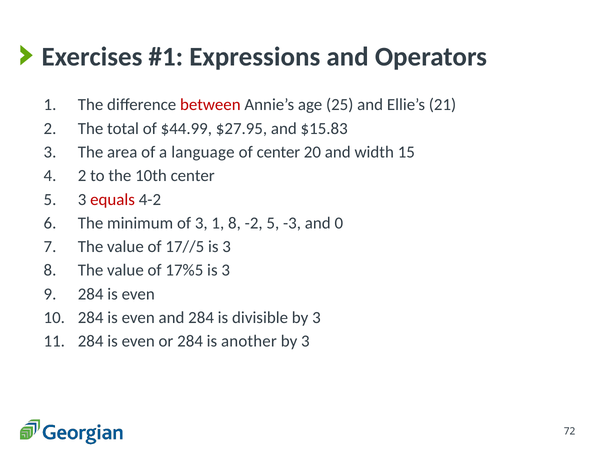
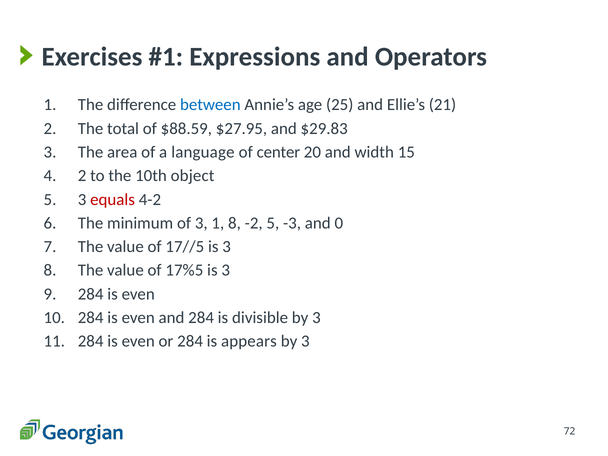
between colour: red -> blue
$44.99: $44.99 -> $88.59
$15.83: $15.83 -> $29.83
10th center: center -> object
another: another -> appears
